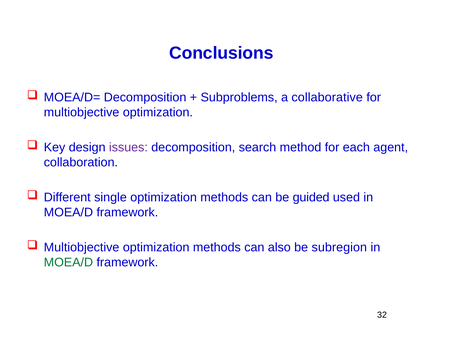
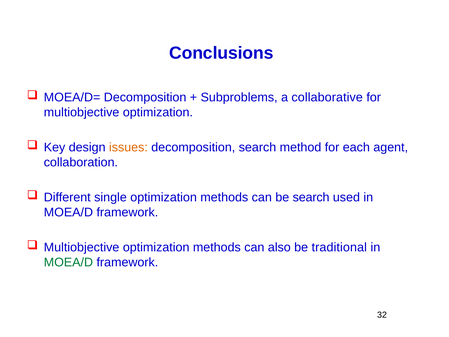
issues colour: purple -> orange
be guided: guided -> search
subregion: subregion -> traditional
